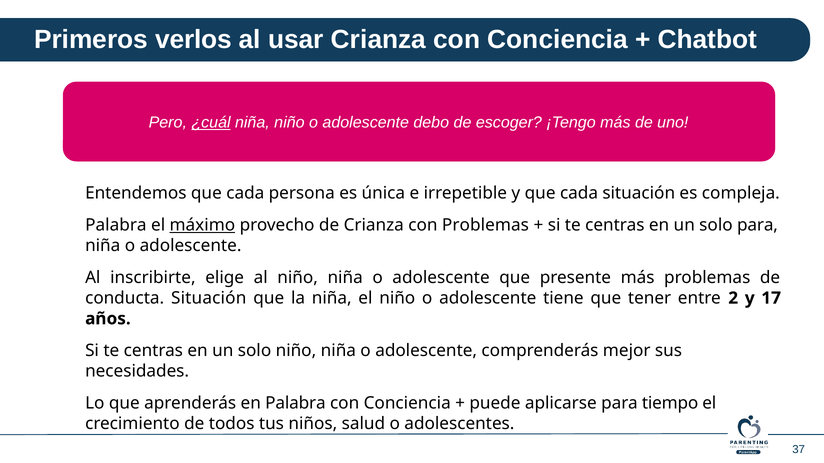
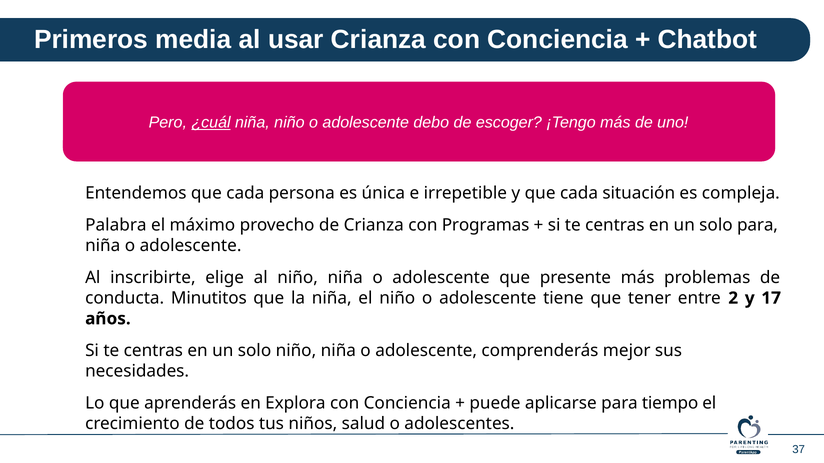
verlos: verlos -> media
máximo underline: present -> none
con Problemas: Problemas -> Programas
conducta Situación: Situación -> Minutitos
en Palabra: Palabra -> Explora
